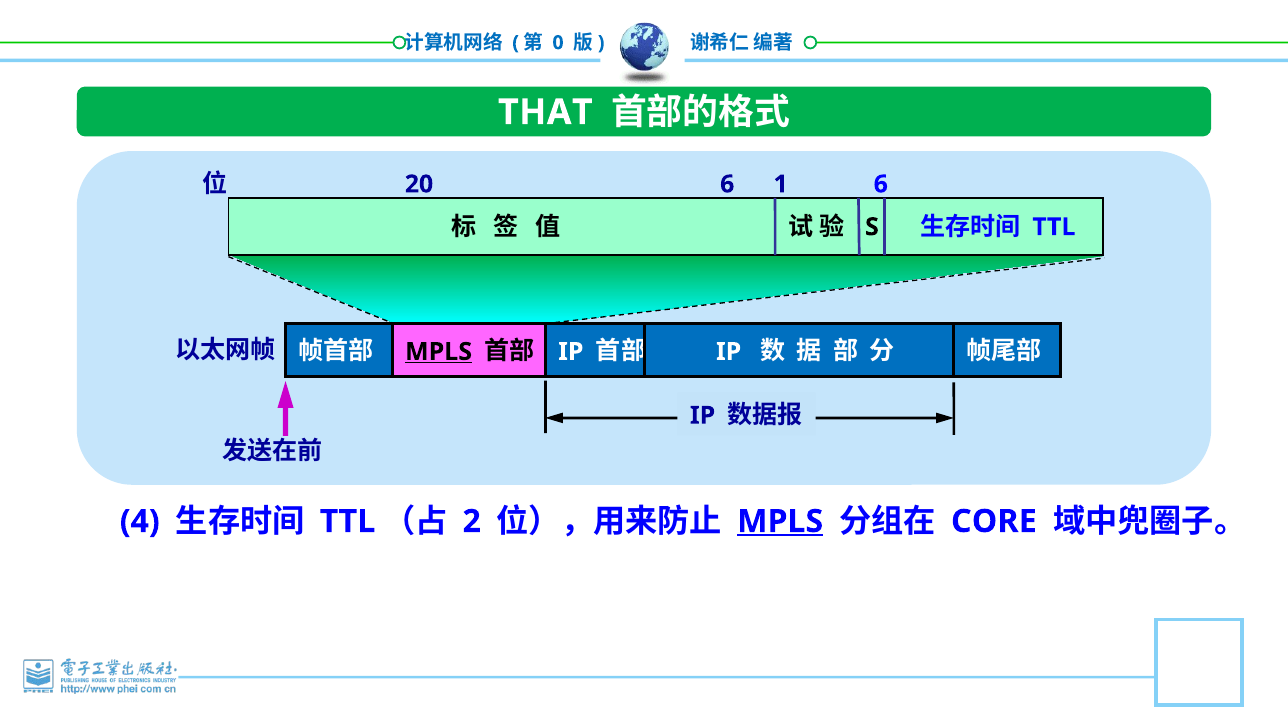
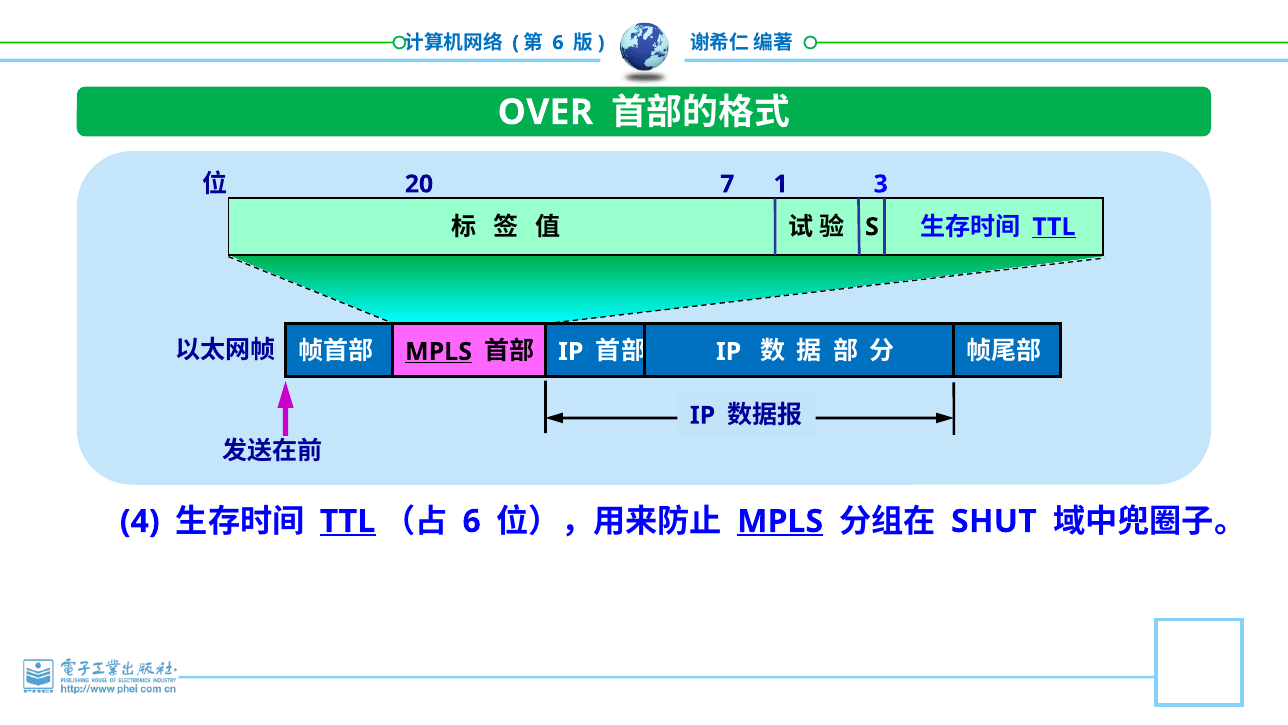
0 at (558, 43): 0 -> 6
THAT: THAT -> OVER
20 6: 6 -> 7
1 6: 6 -> 3
TTL at (1054, 227) underline: none -> present
TTL at (348, 521) underline: none -> present
2 at (472, 521): 2 -> 6
CORE: CORE -> SHUT
